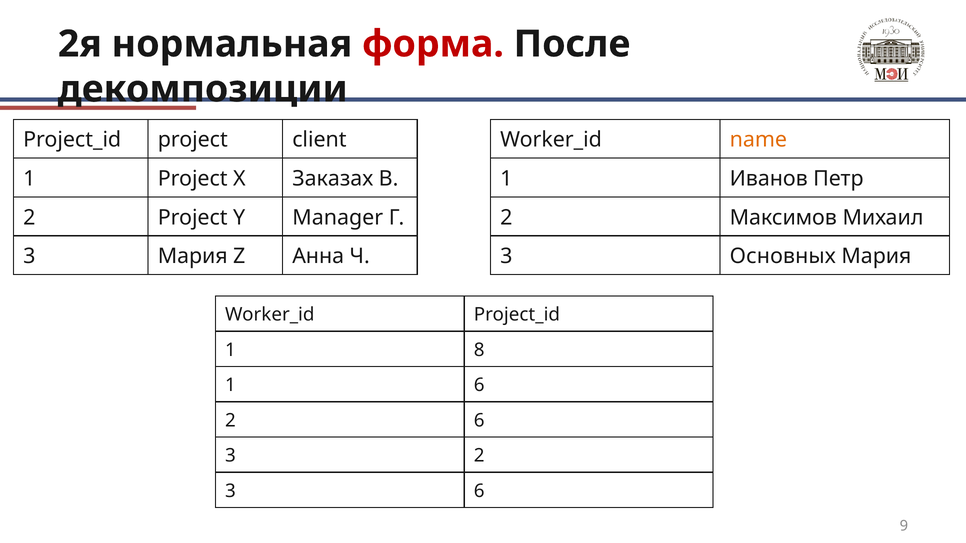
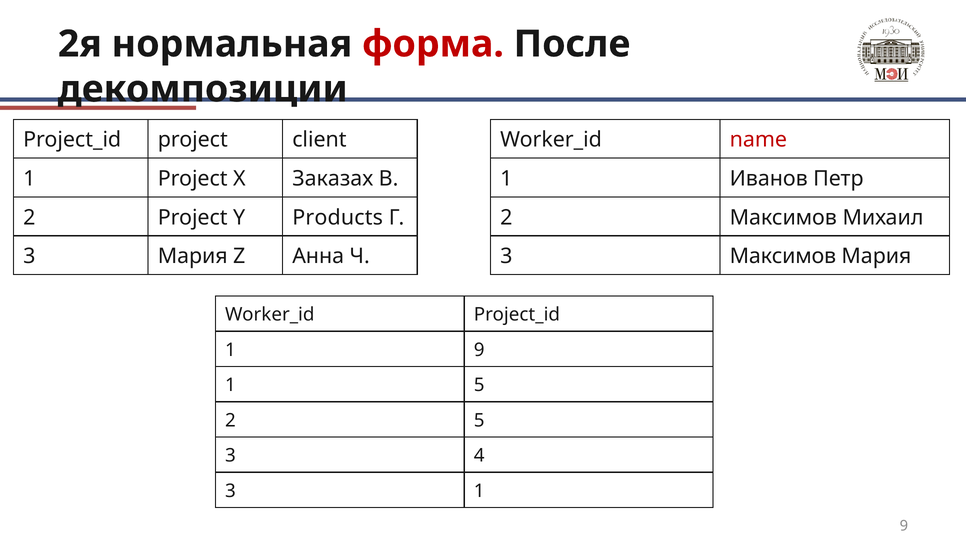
name colour: orange -> red
Manager: Manager -> Products
3 Основных: Основных -> Максимов
1 8: 8 -> 9
1 6: 6 -> 5
2 6: 6 -> 5
3 2: 2 -> 4
3 6: 6 -> 1
